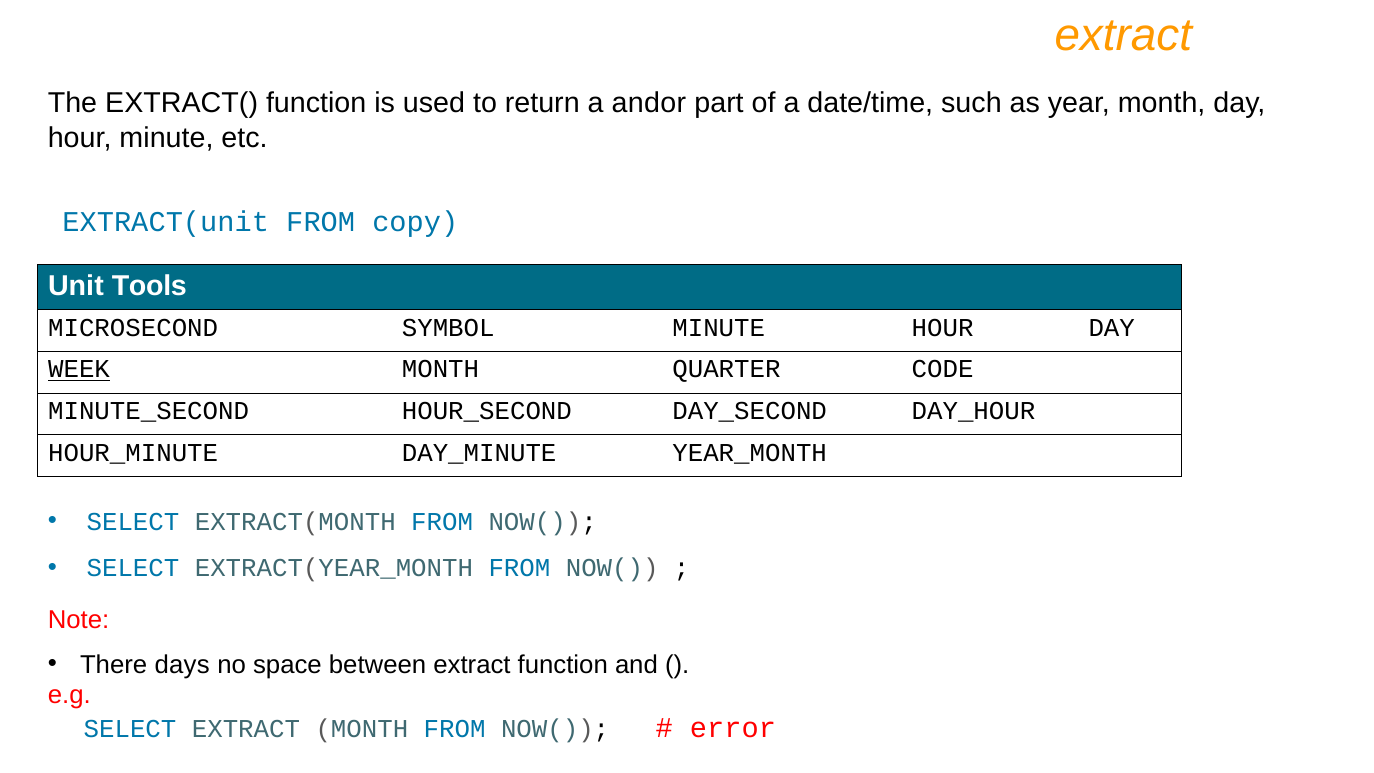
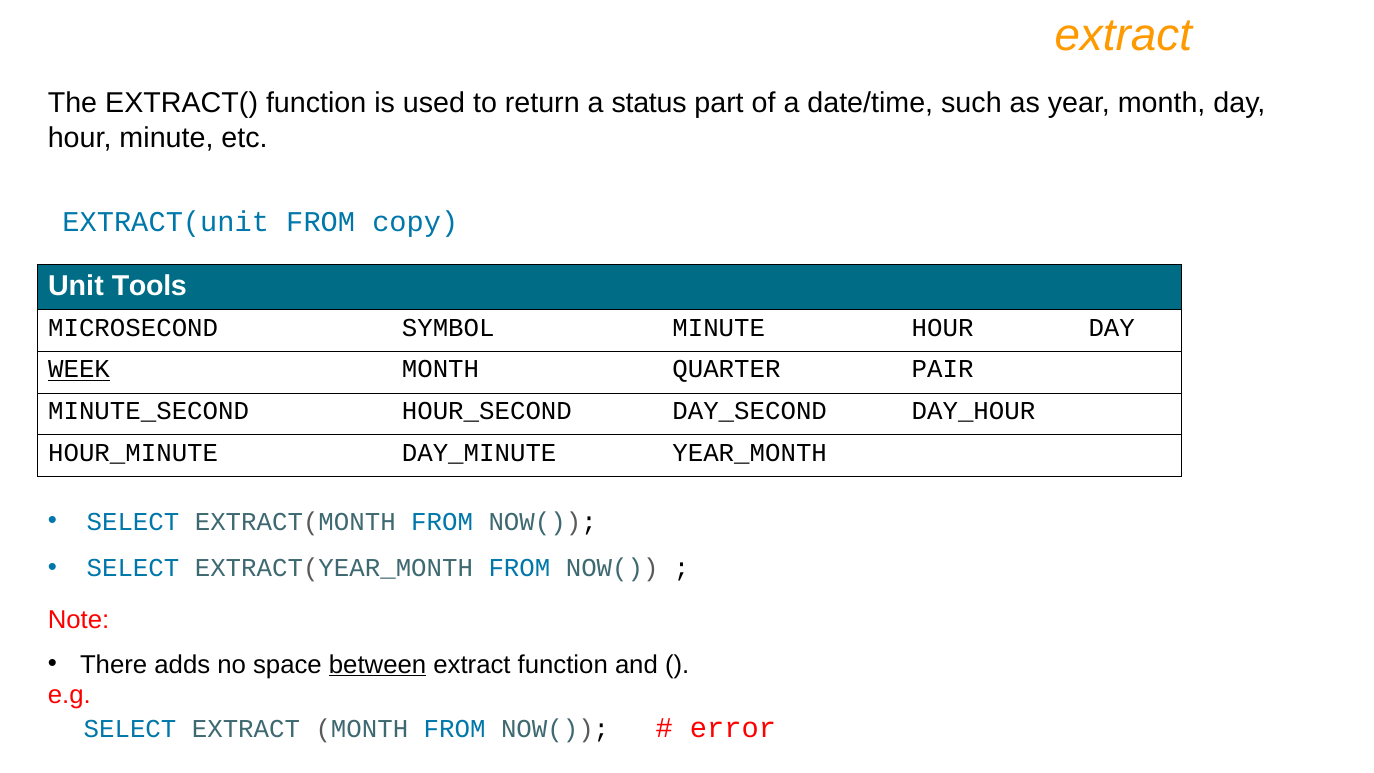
andor: andor -> status
CODE: CODE -> PAIR
days: days -> adds
between underline: none -> present
